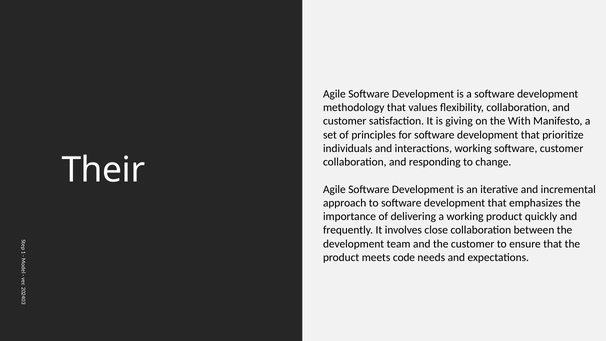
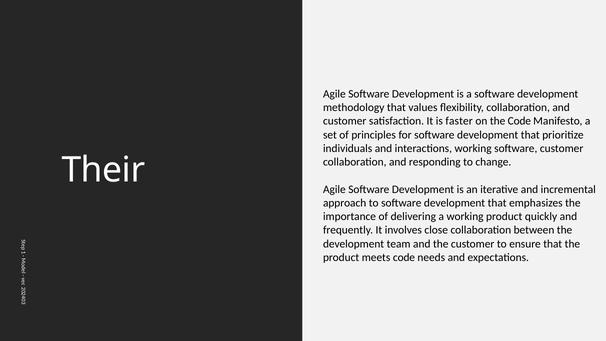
giving: giving -> faster
the With: With -> Code
